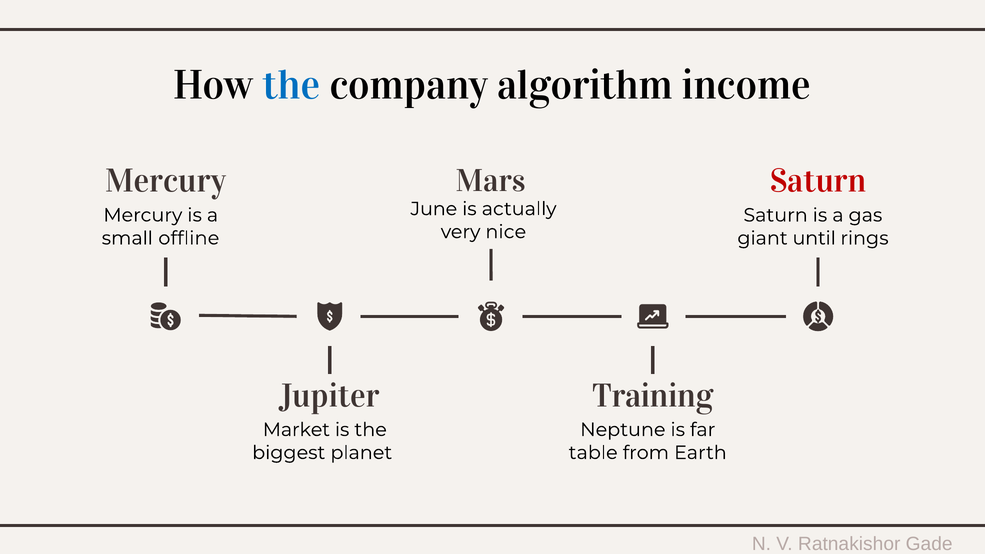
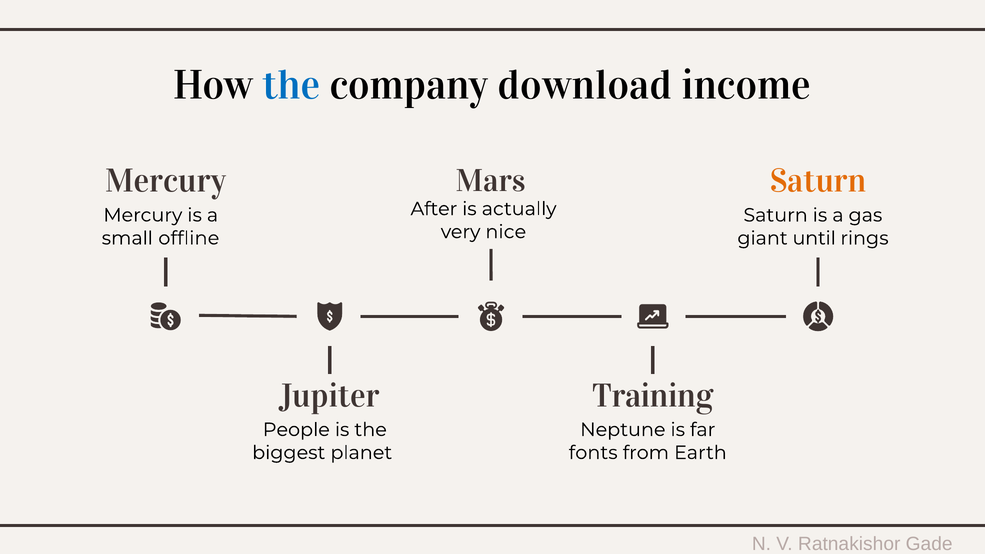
algorithm: algorithm -> download
Saturn at (818, 181) colour: red -> orange
June: June -> After
Market: Market -> People
table: table -> fonts
